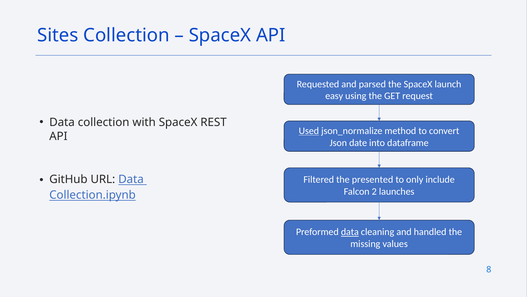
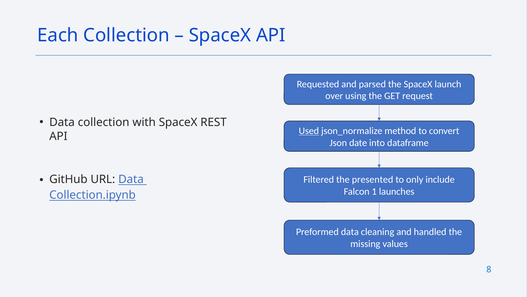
Sites: Sites -> Each
easy: easy -> over
2: 2 -> 1
data at (350, 232) underline: present -> none
